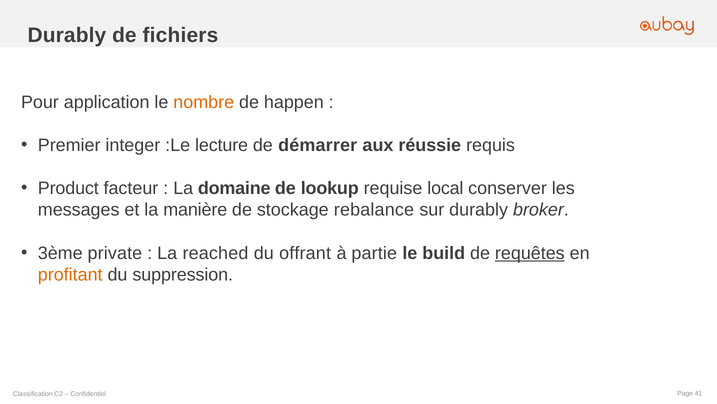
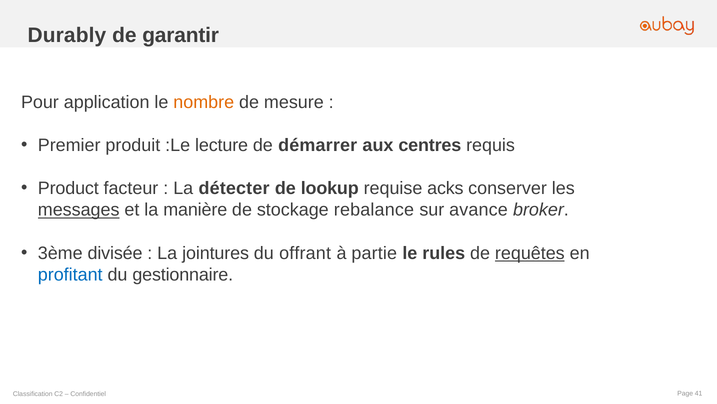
fichiers: fichiers -> garantir
happen: happen -> mesure
integer: integer -> produit
réussie: réussie -> centres
domaine: domaine -> détecter
local: local -> acks
messages underline: none -> present
sur durably: durably -> avance
private: private -> divisée
reached: reached -> jointures
build: build -> rules
profitant colour: orange -> blue
suppression: suppression -> gestionnaire
